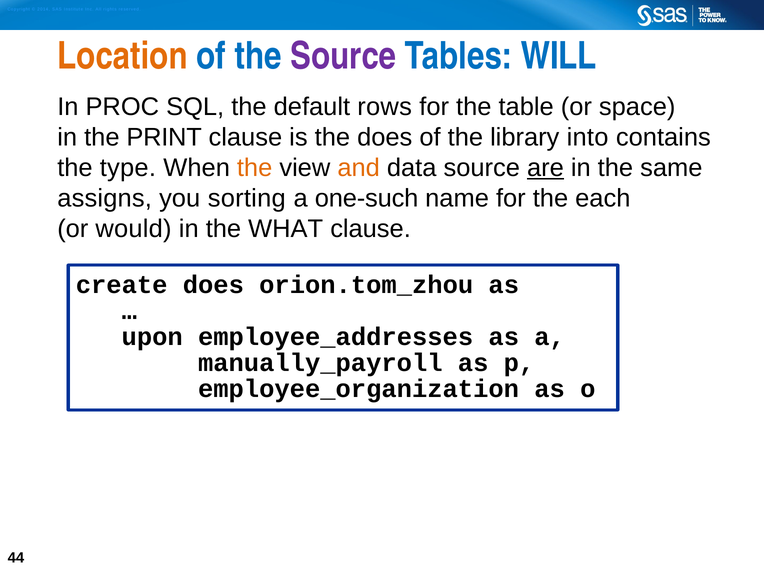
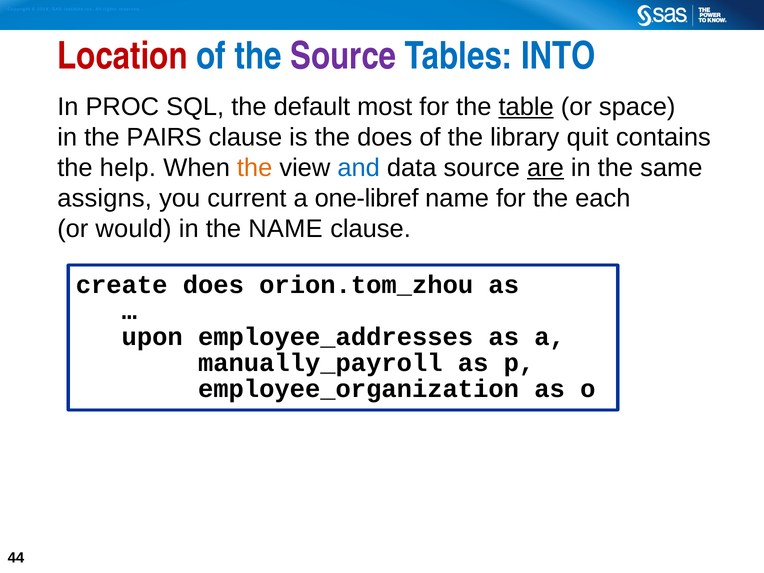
Location colour: orange -> red
WILL: WILL -> INTO
rows: rows -> most
table underline: none -> present
PRINT: PRINT -> PAIRS
into: into -> quit
type: type -> help
and colour: orange -> blue
sorting: sorting -> current
one-such: one-such -> one-libref
the WHAT: WHAT -> NAME
